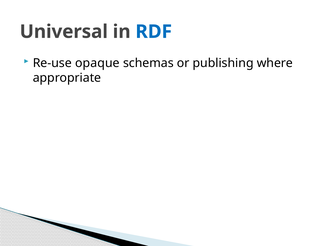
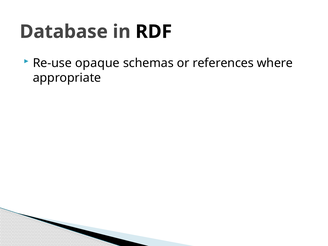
Universal: Universal -> Database
RDF colour: blue -> black
publishing: publishing -> references
